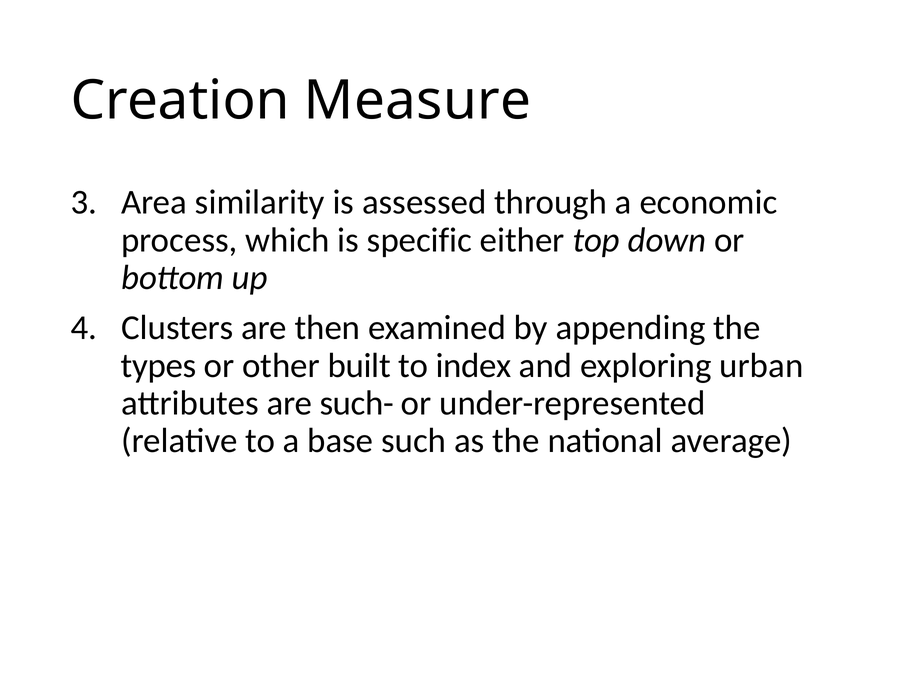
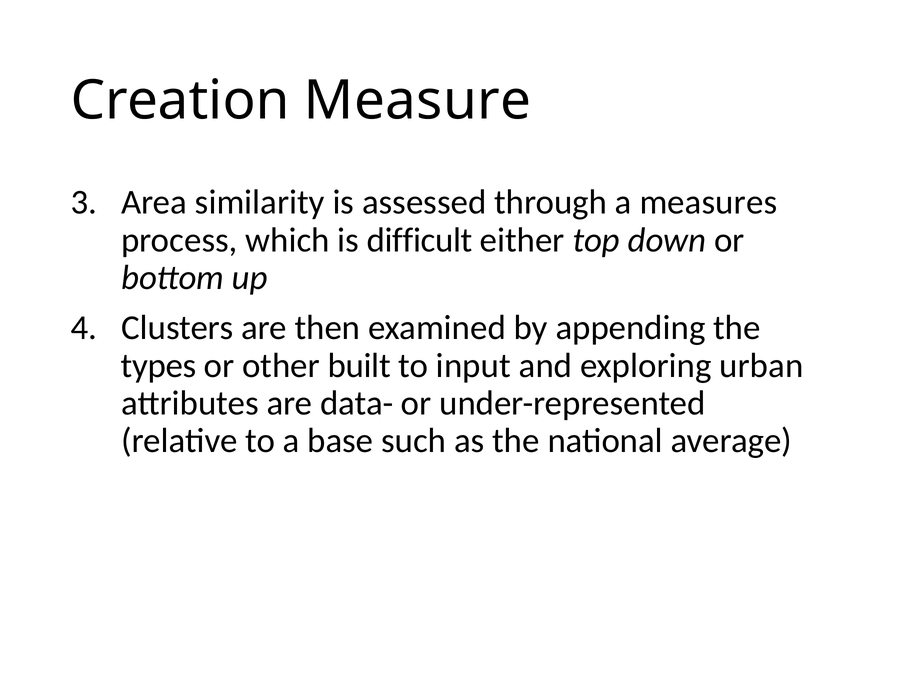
economic: economic -> measures
specific: specific -> difficult
index: index -> input
such-: such- -> data-
